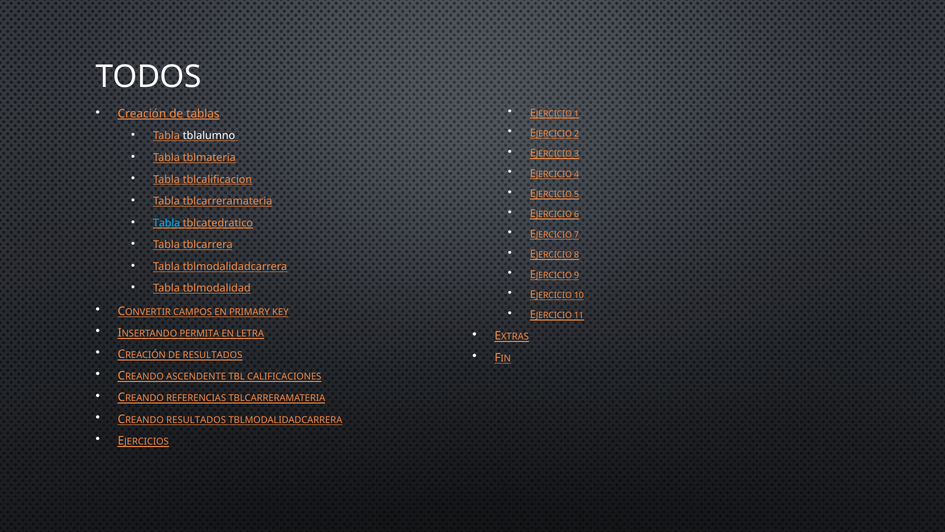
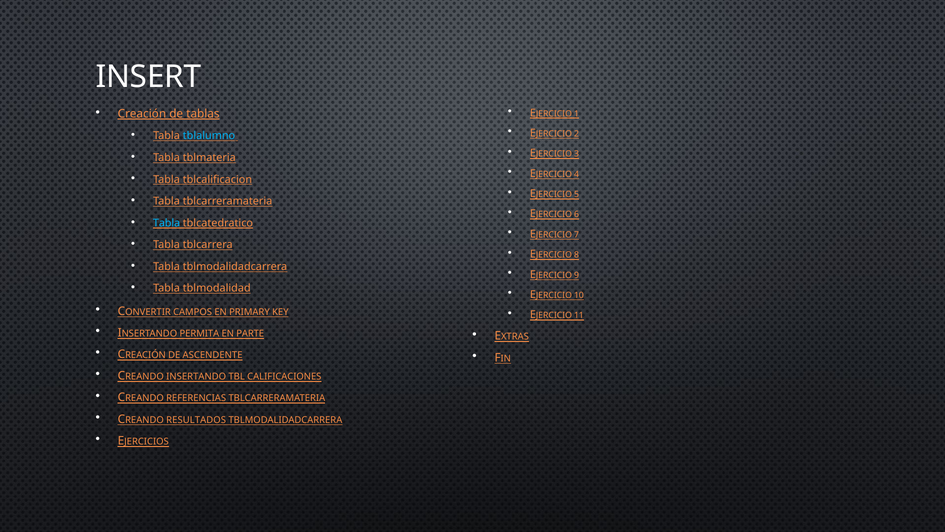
TODOS: TODOS -> INSERT
tblalumno colour: white -> light blue
LETRA: LETRA -> PARTE
DE RESULTADOS: RESULTADOS -> ASCENDENTE
CREANDO ASCENDENTE: ASCENDENTE -> INSERTANDO
